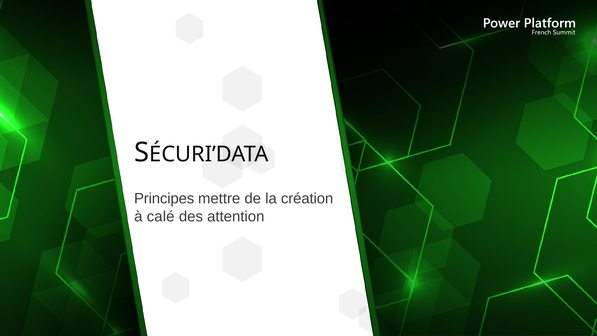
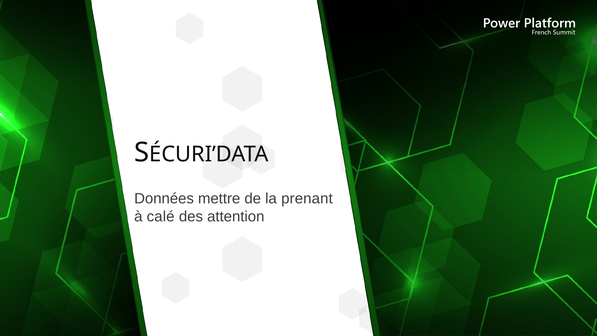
Principes: Principes -> Données
création: création -> prenant
